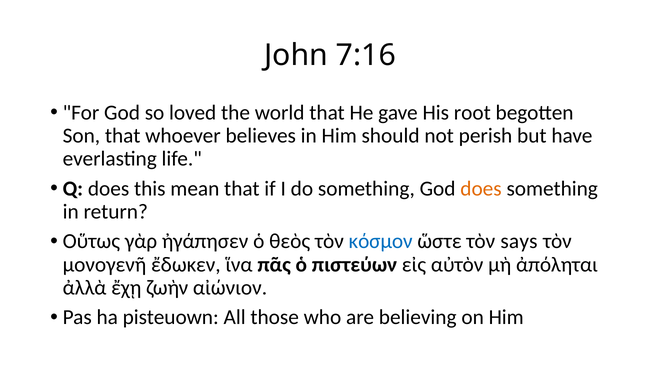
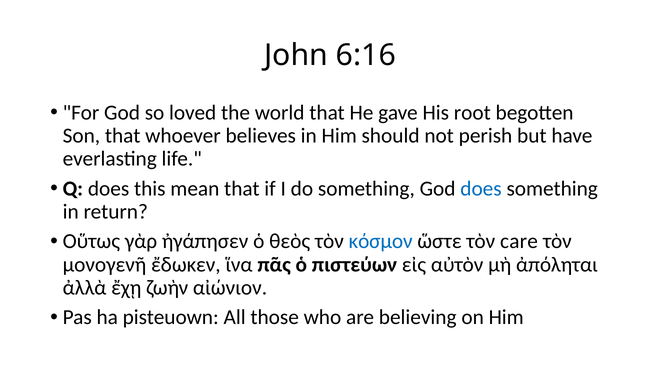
7:16: 7:16 -> 6:16
does at (481, 189) colour: orange -> blue
says: says -> care
